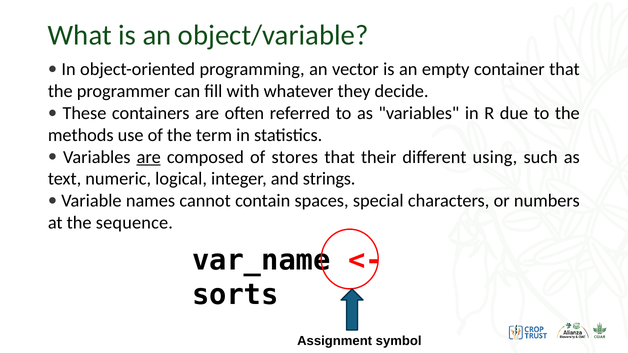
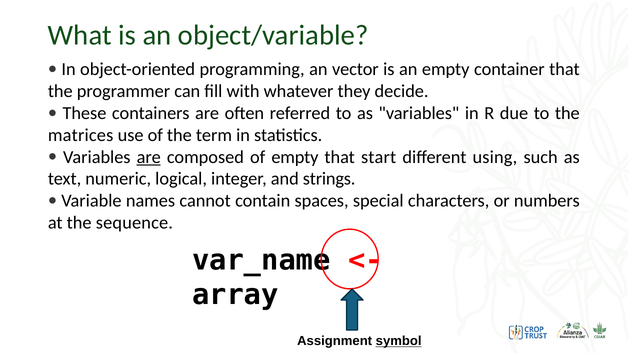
methods: methods -> matrices
of stores: stores -> empty
their: their -> start
sorts: sorts -> array
symbol underline: none -> present
